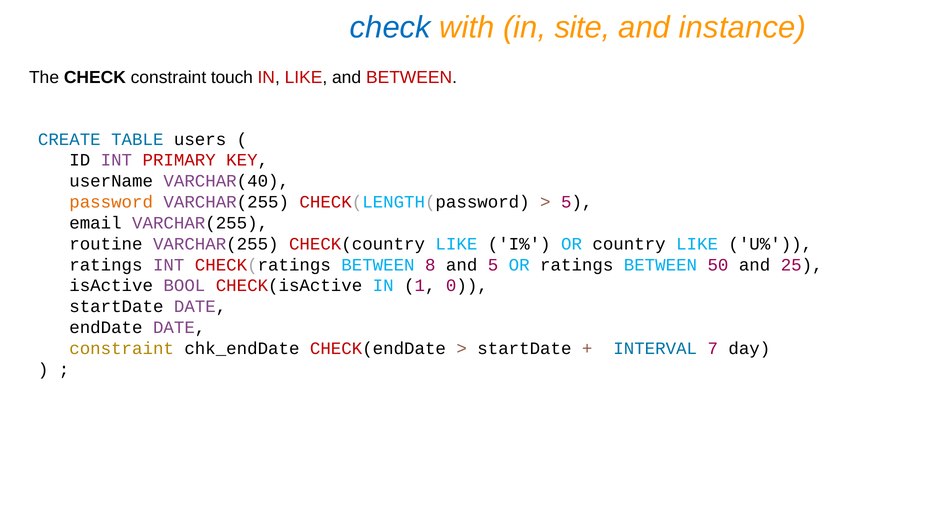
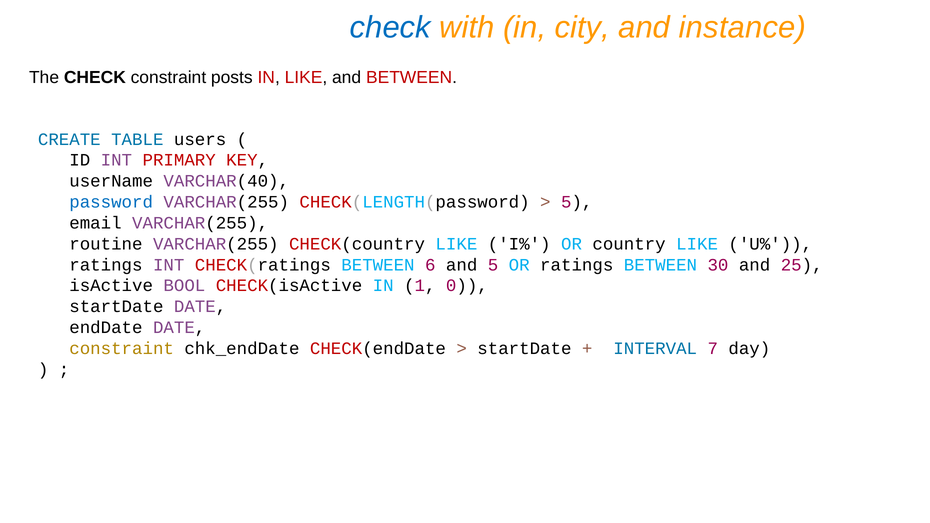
site: site -> city
touch: touch -> posts
password colour: orange -> blue
8: 8 -> 6
50: 50 -> 30
